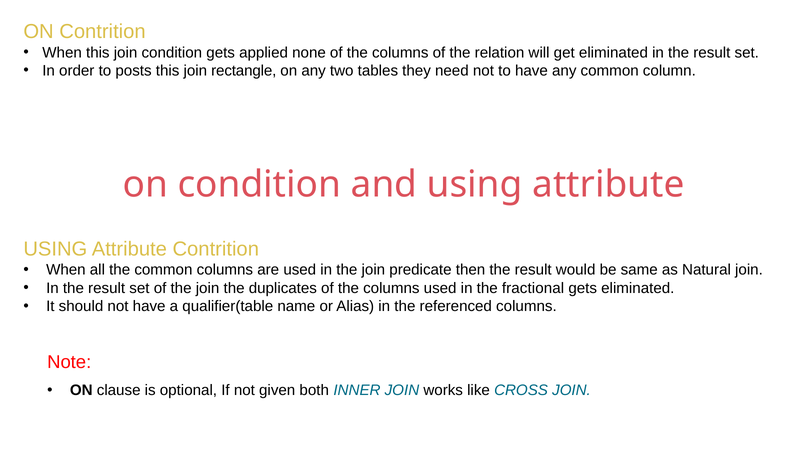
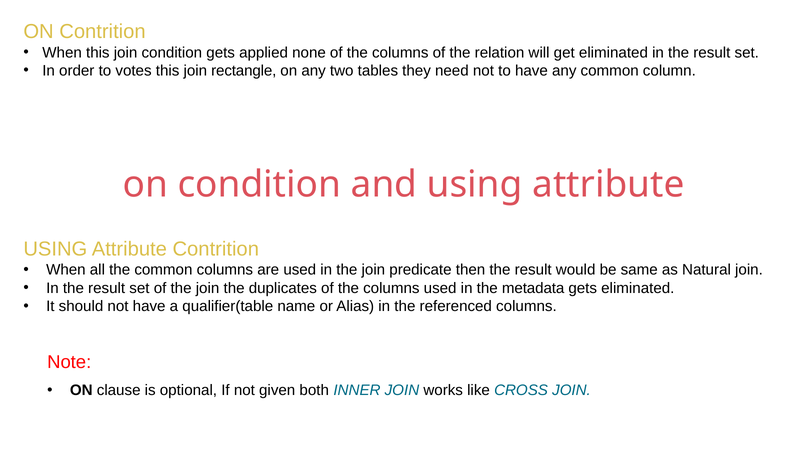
posts: posts -> votes
fractional: fractional -> metadata
